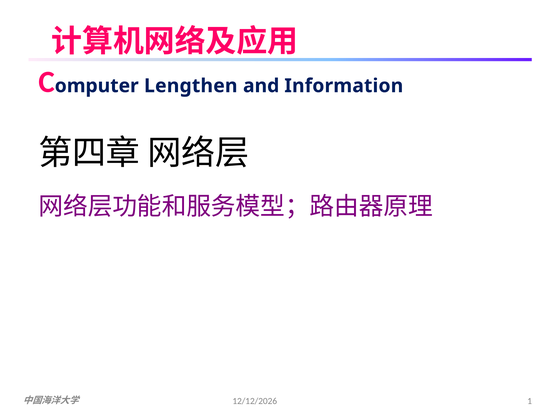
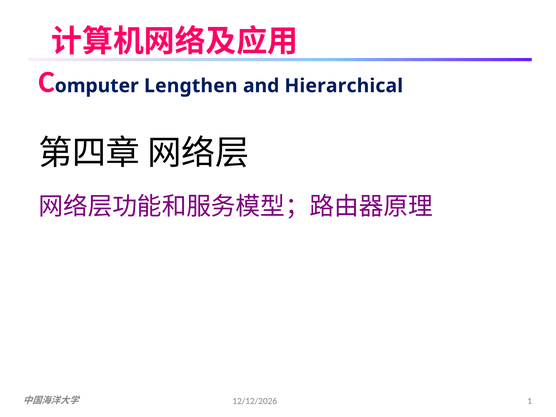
Information: Information -> Hierarchical
